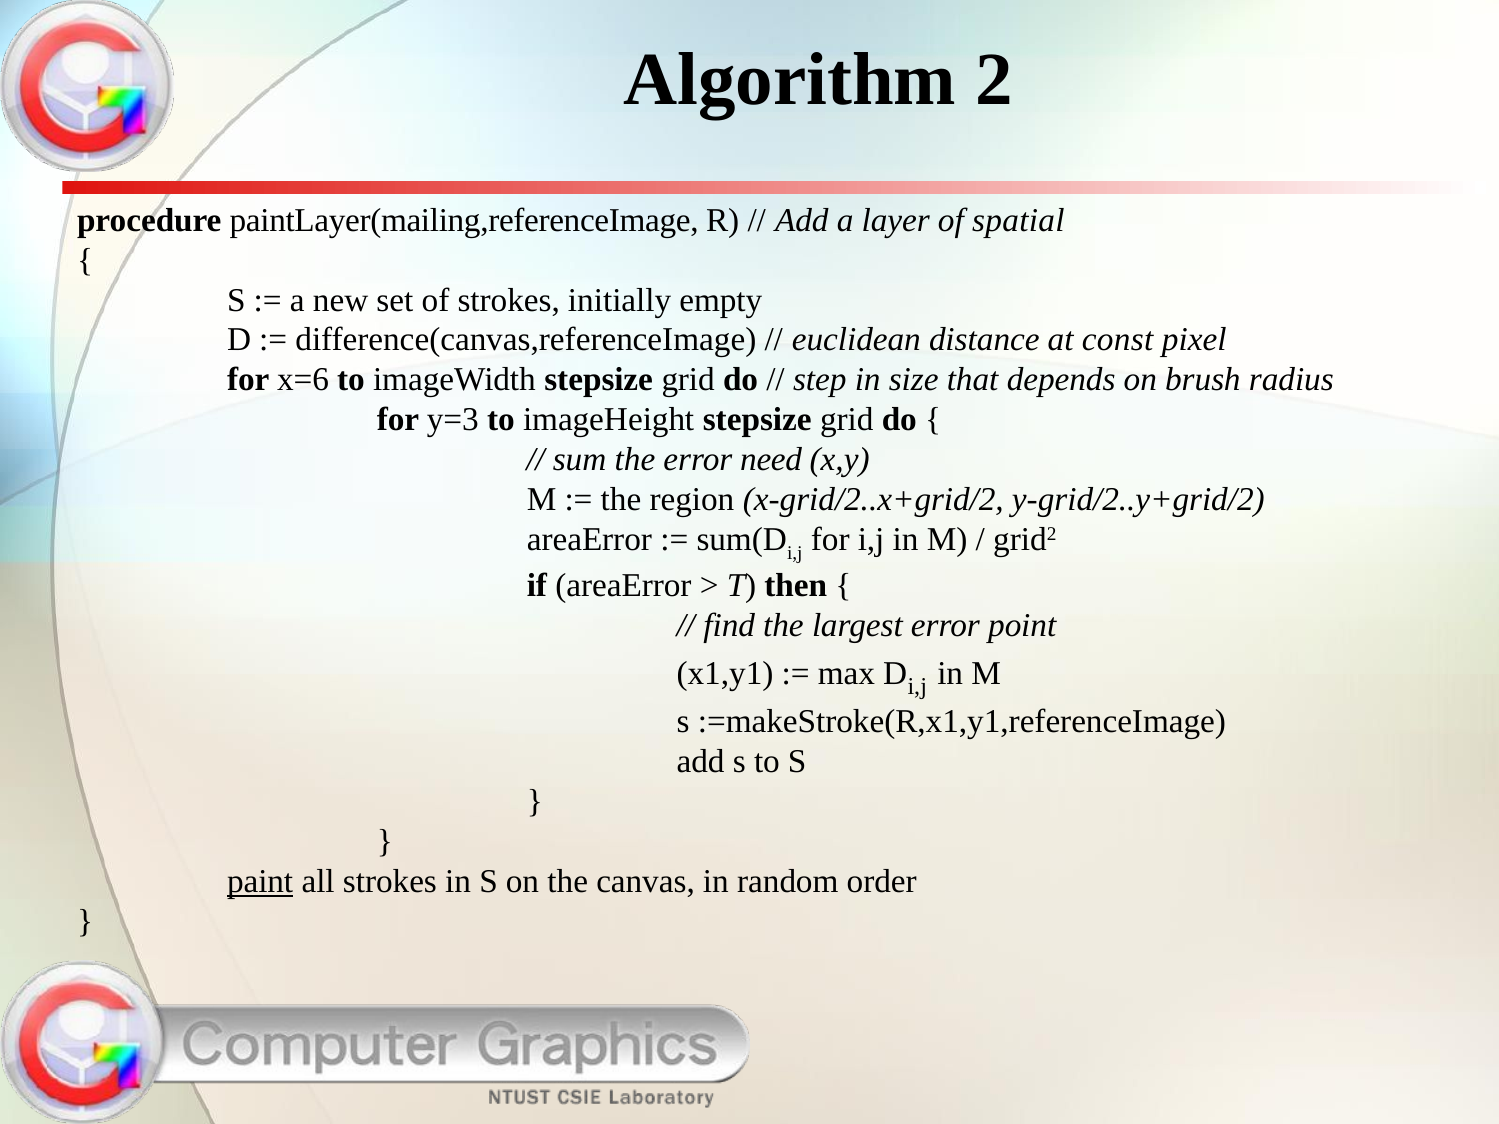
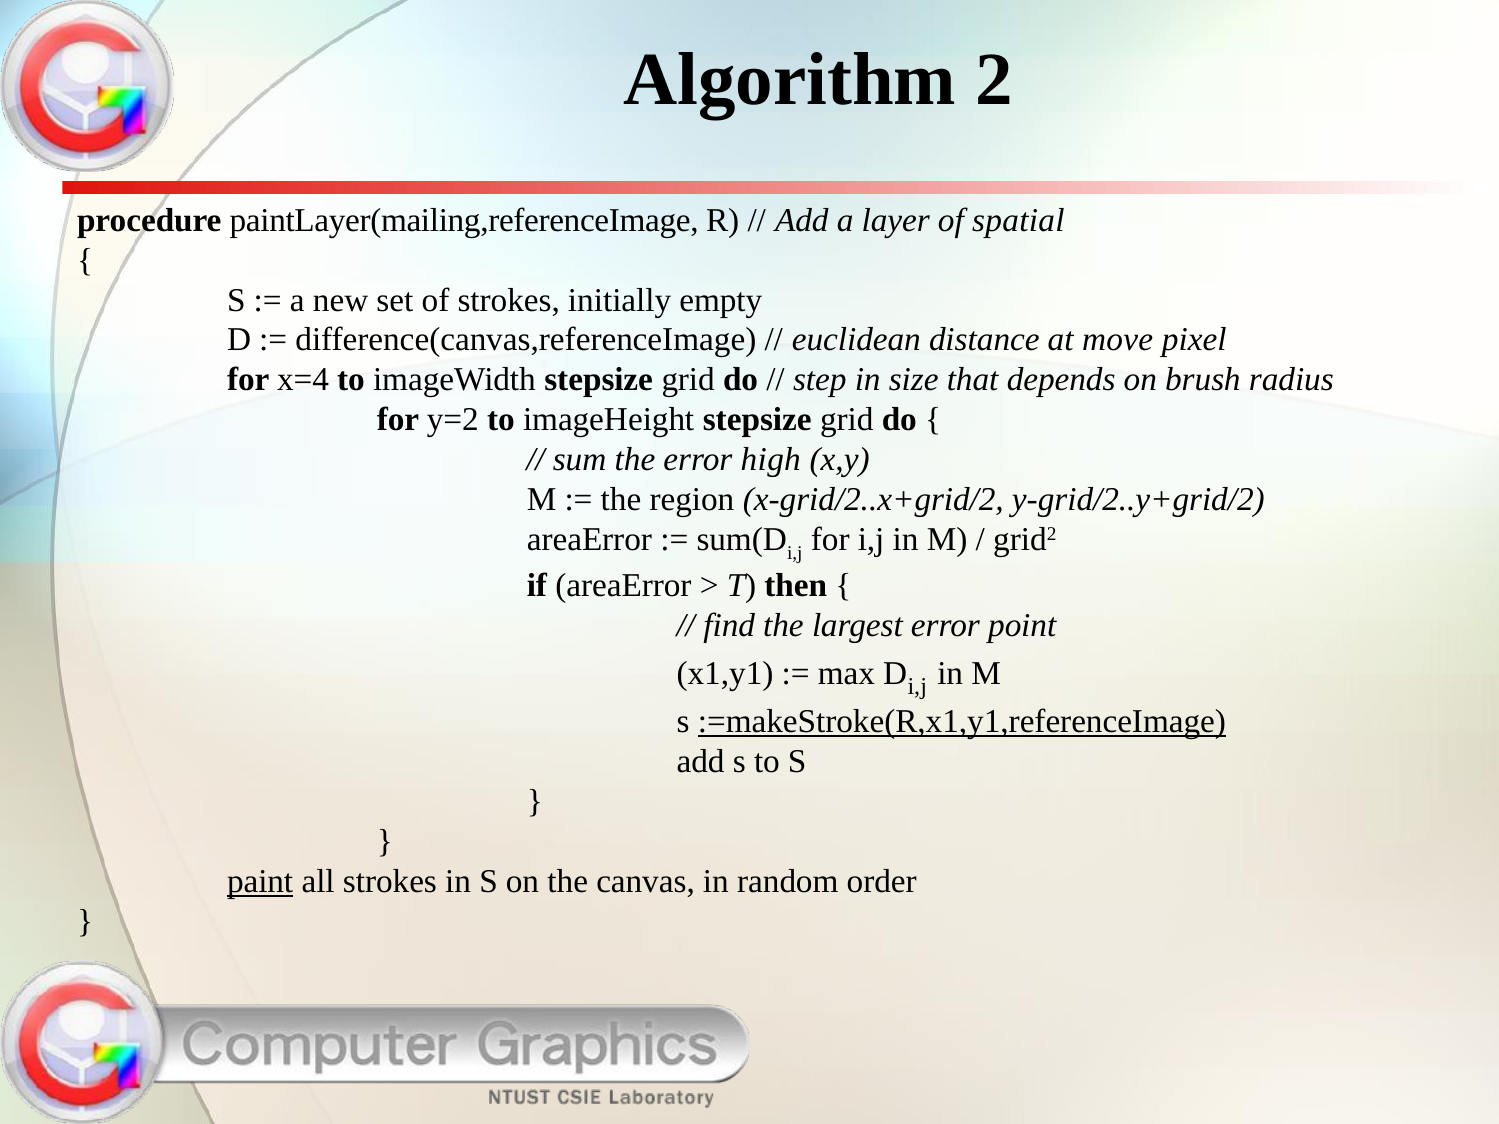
const: const -> move
x=6: x=6 -> x=4
y=3: y=3 -> y=2
need: need -> high
:=makeStroke(R,x1,y1,referenceImage underline: none -> present
